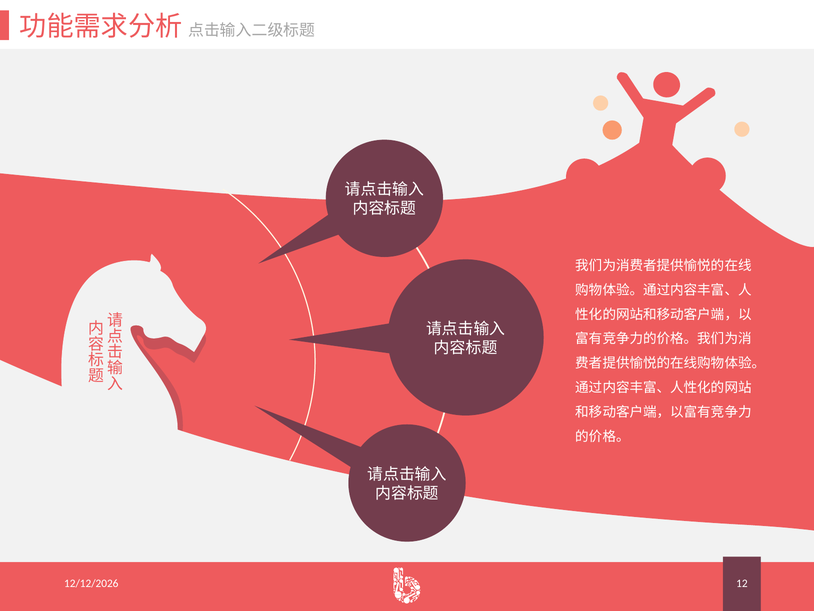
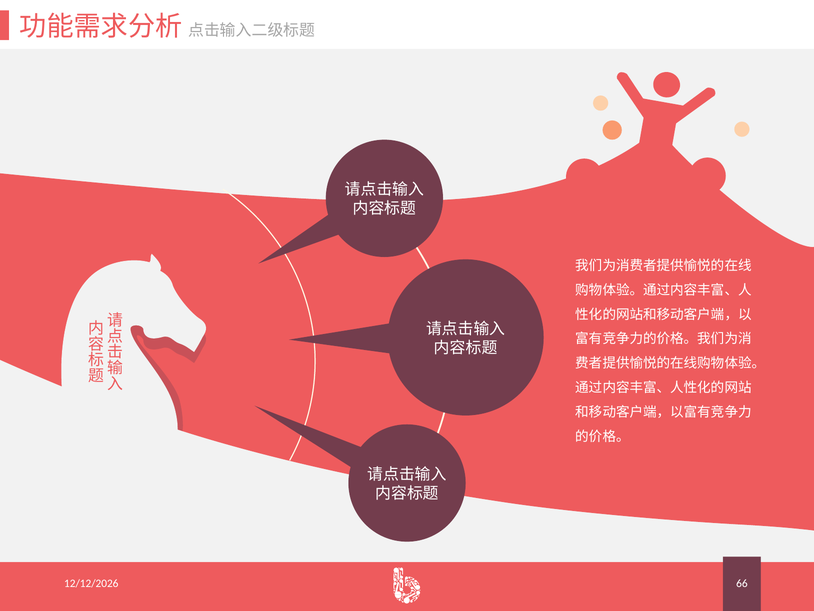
12: 12 -> 66
